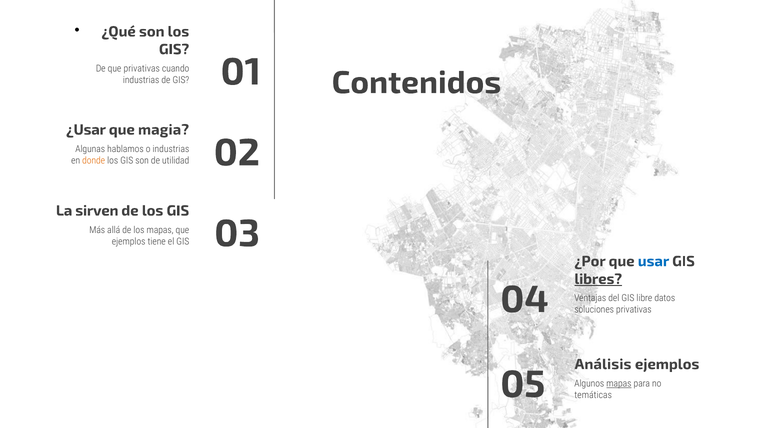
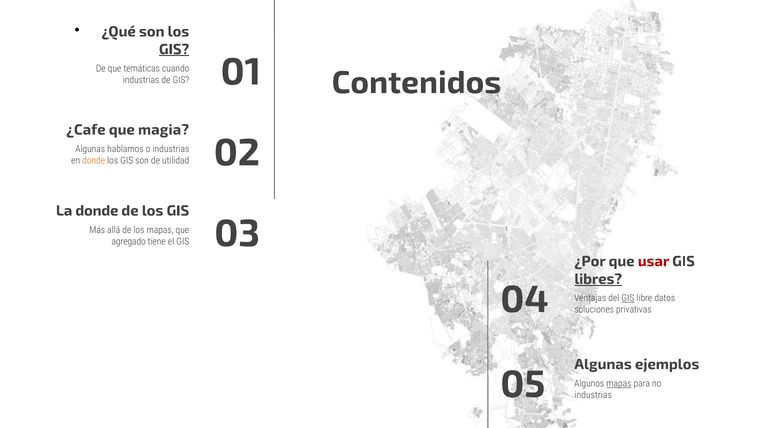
GIS at (174, 49) underline: none -> present
que privativas: privativas -> temáticas
¿Usar: ¿Usar -> ¿Cafe
La sirven: sirven -> donde
ejemplos at (129, 242): ejemplos -> agregado
usar colour: blue -> red
GIS at (628, 298) underline: none -> present
Análisis at (603, 364): Análisis -> Algunas
temáticas at (593, 395): temáticas -> industrias
